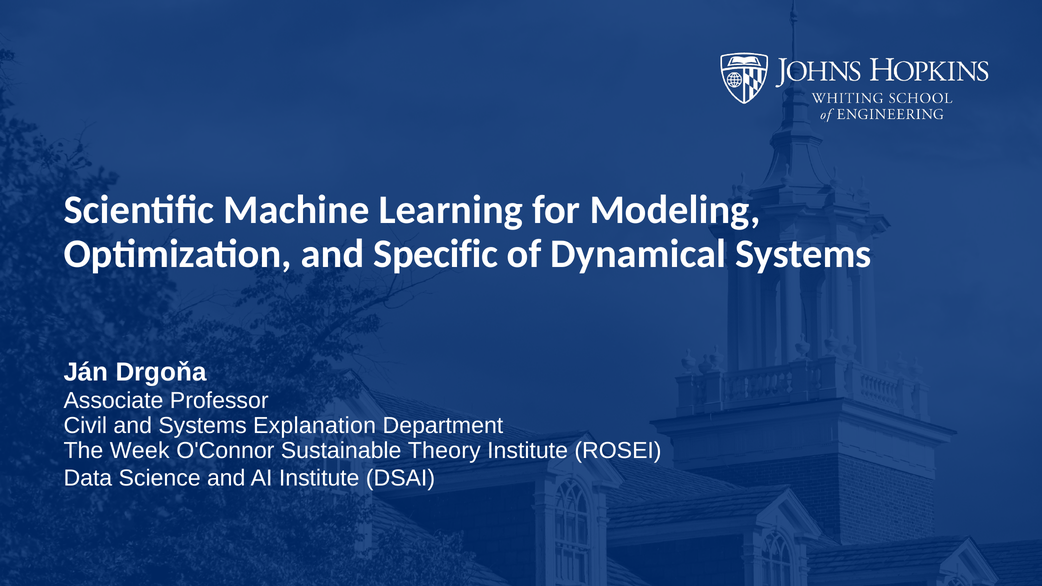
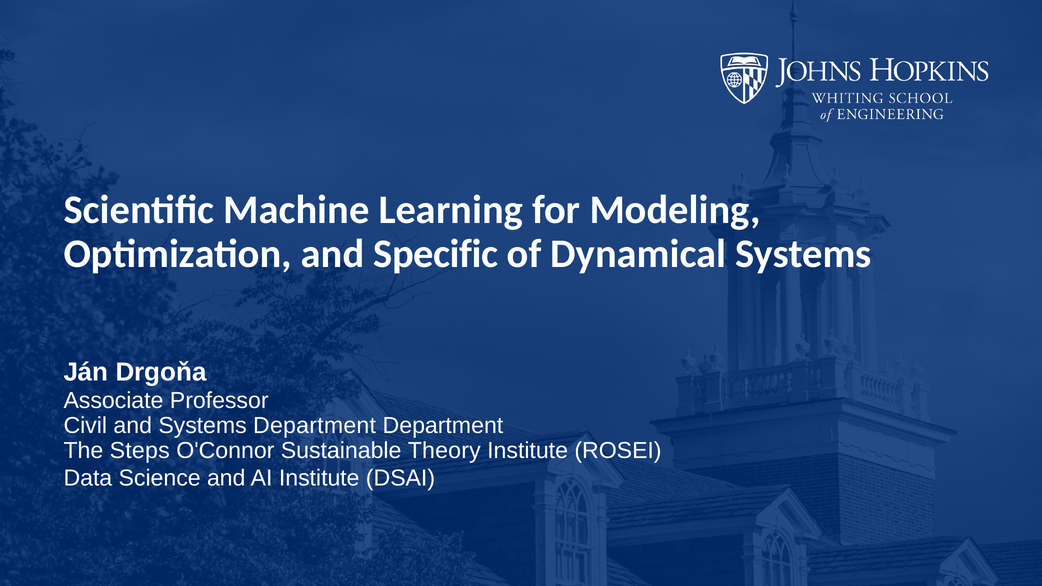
Systems Explanation: Explanation -> Department
Week: Week -> Steps
